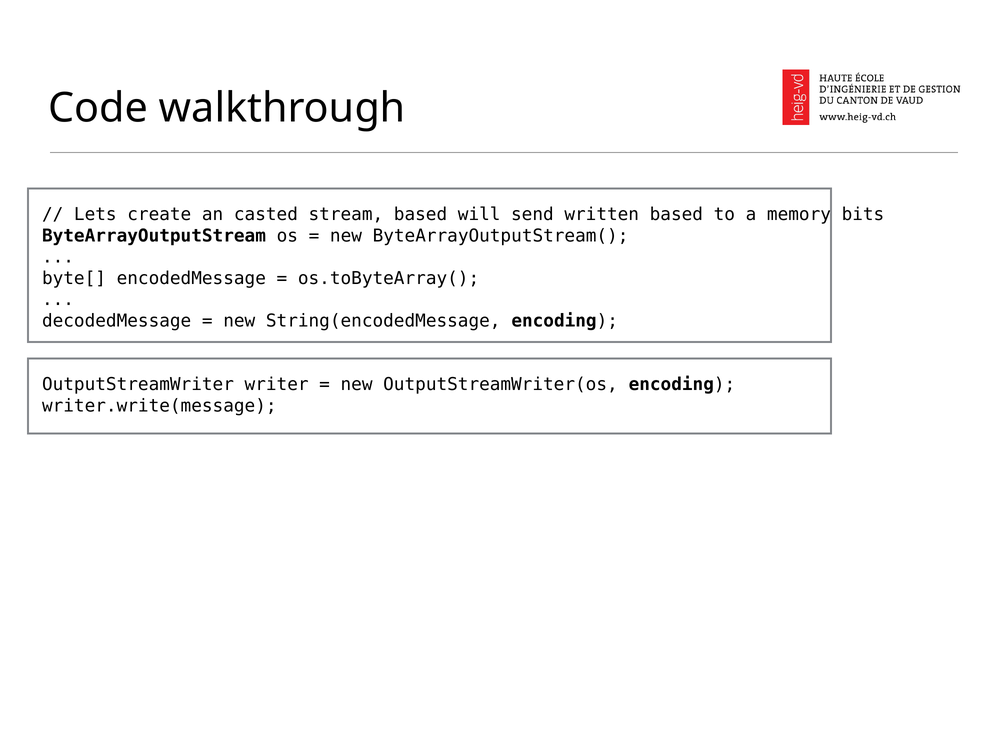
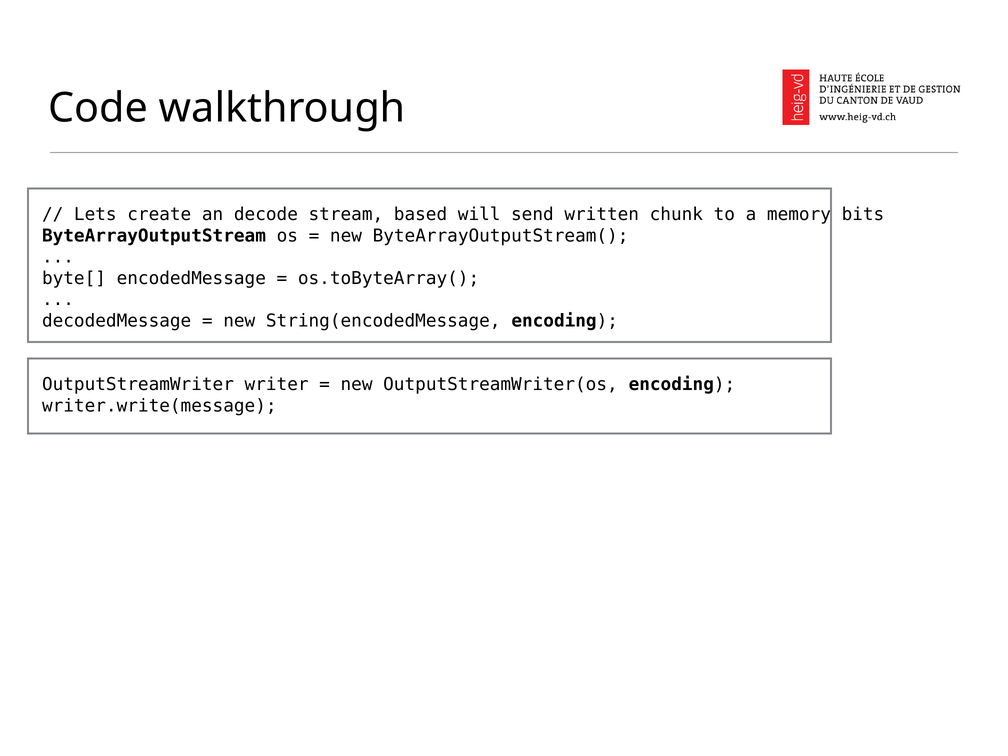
casted: casted -> decode
written based: based -> chunk
